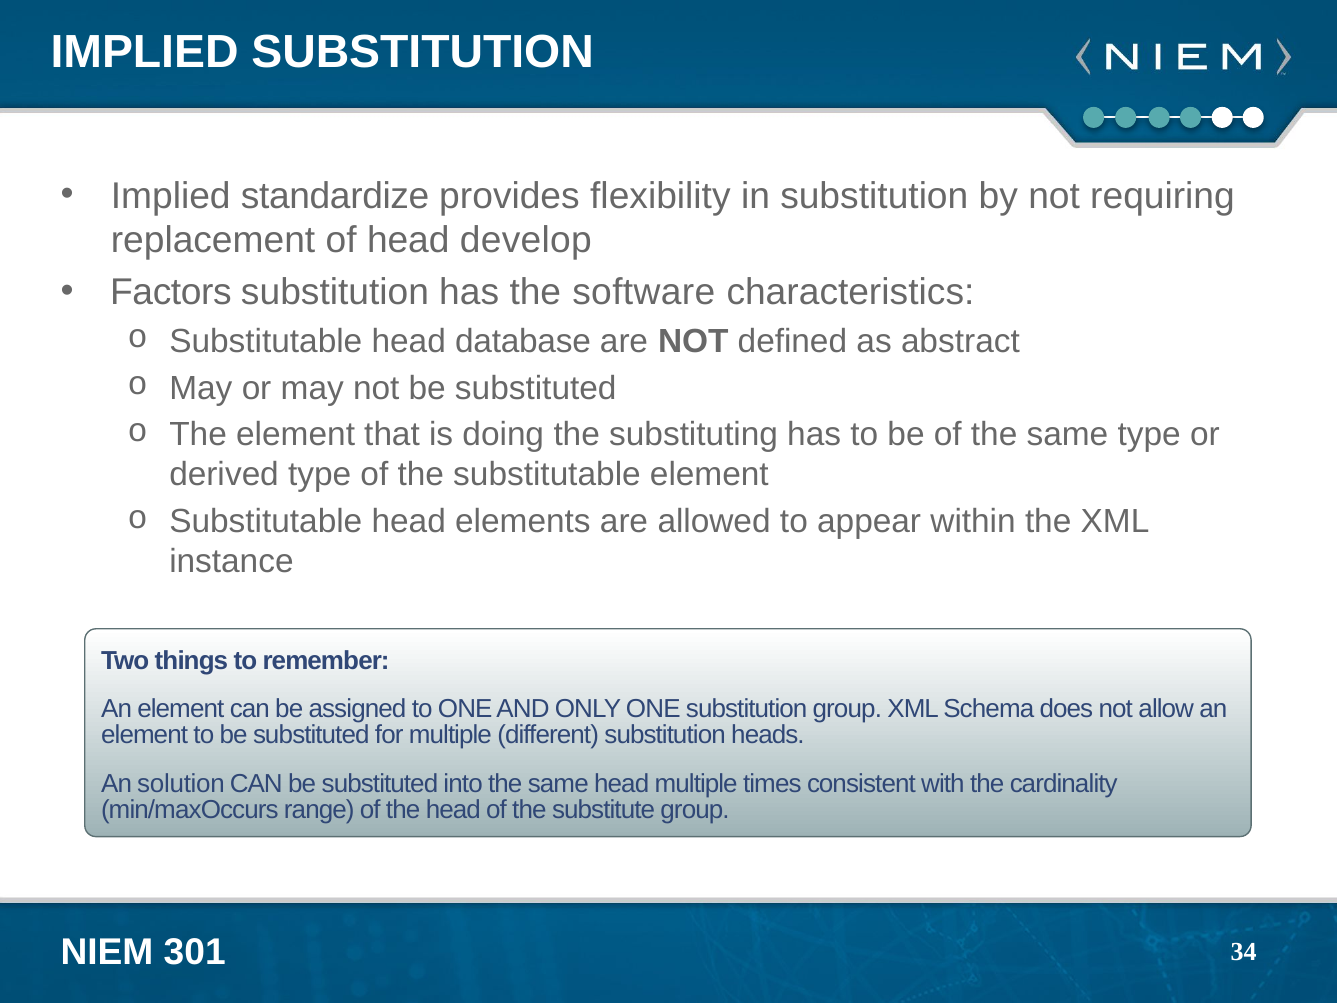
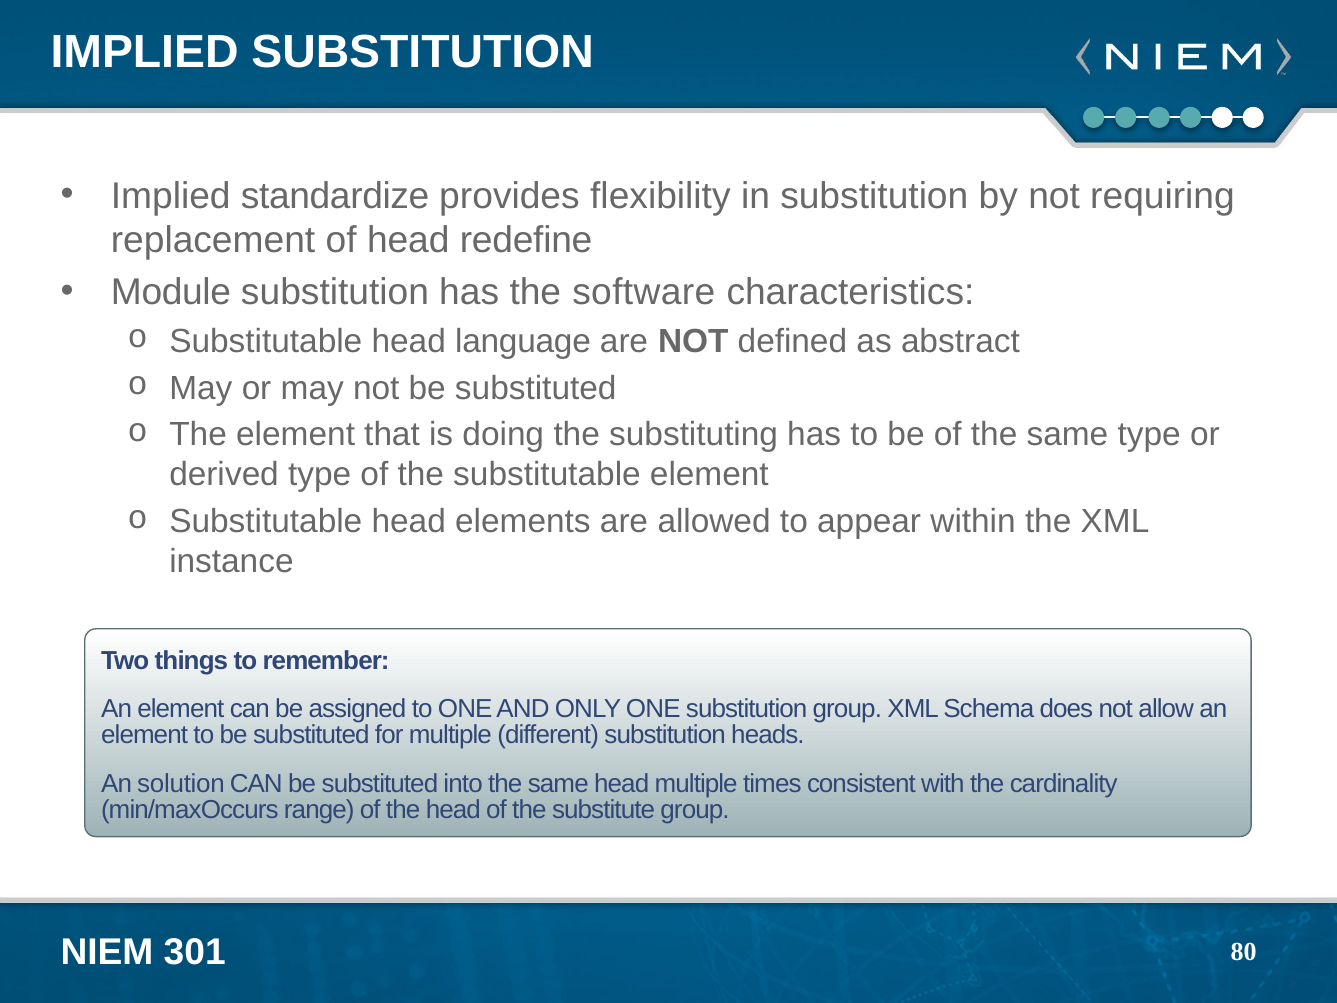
develop: develop -> redefine
Factors: Factors -> Module
database: database -> language
34: 34 -> 80
